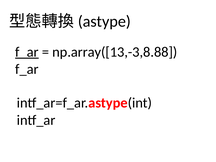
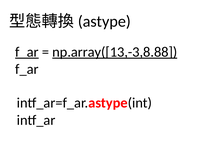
np.array([13,-3,8.88 underline: none -> present
